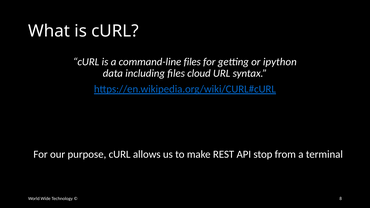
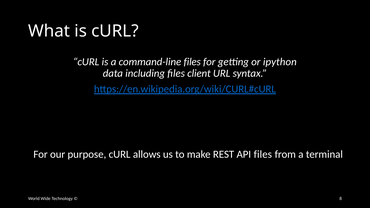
cloud: cloud -> client
API stop: stop -> files
